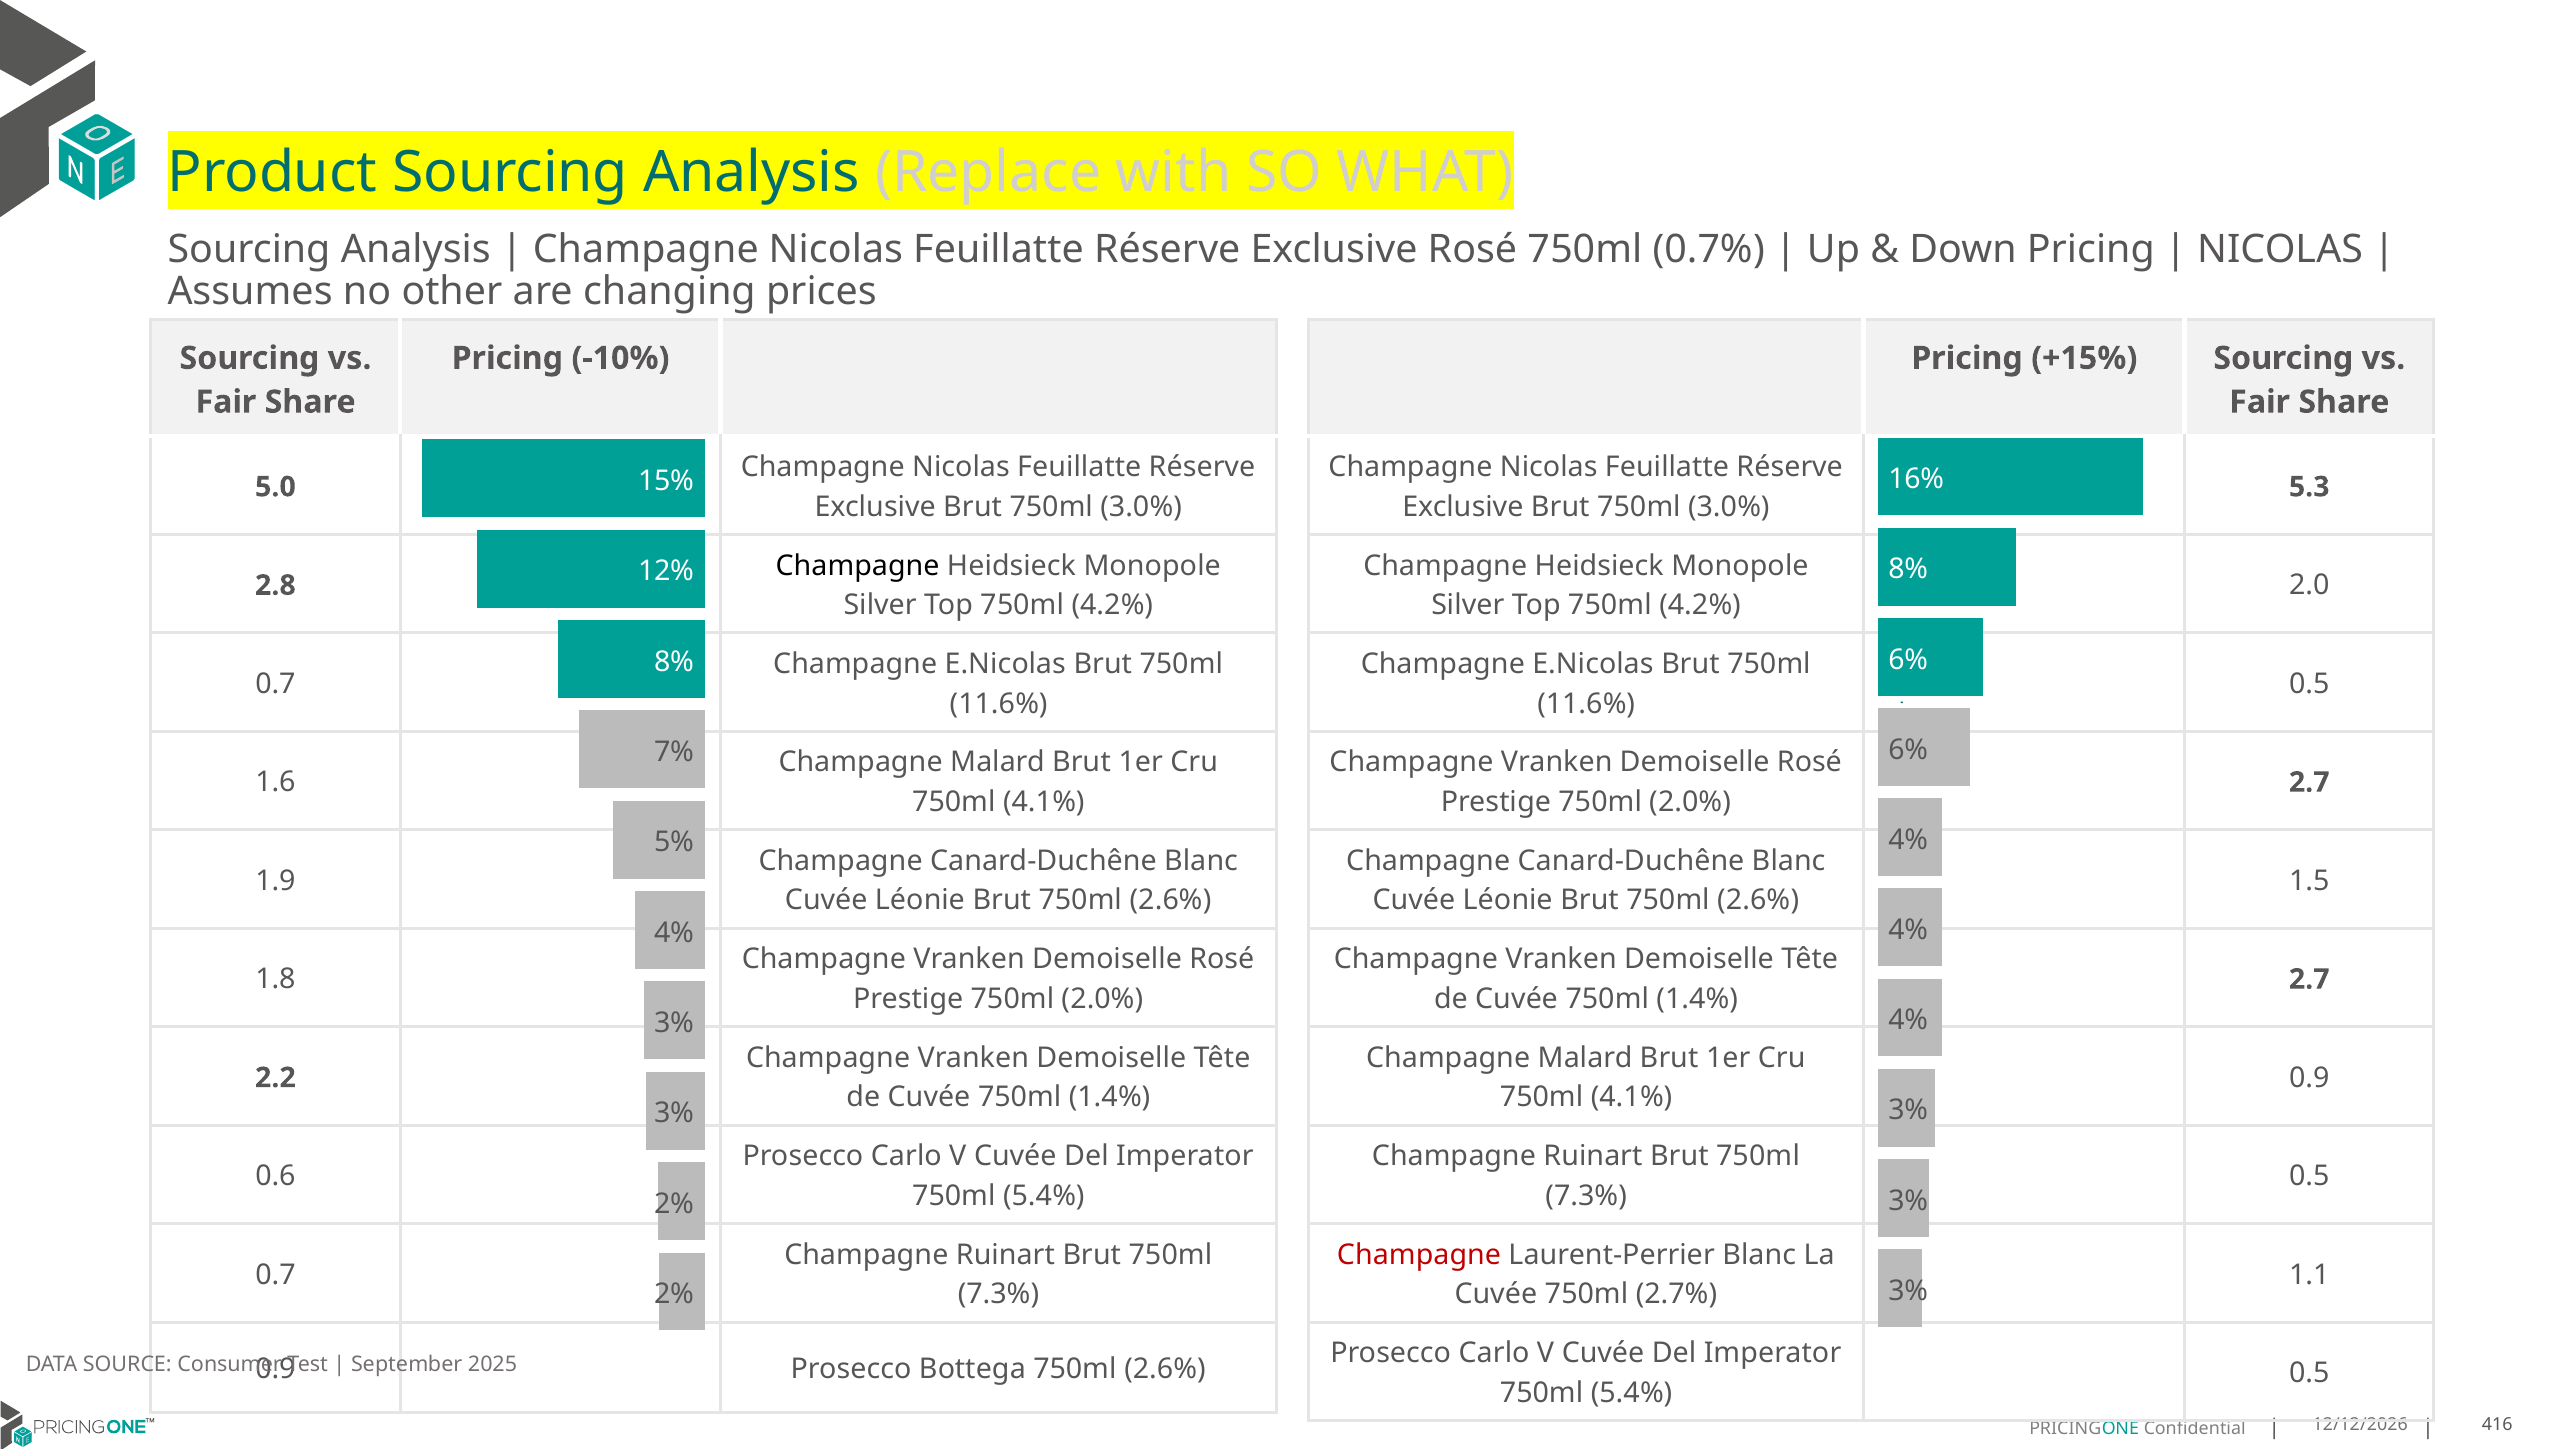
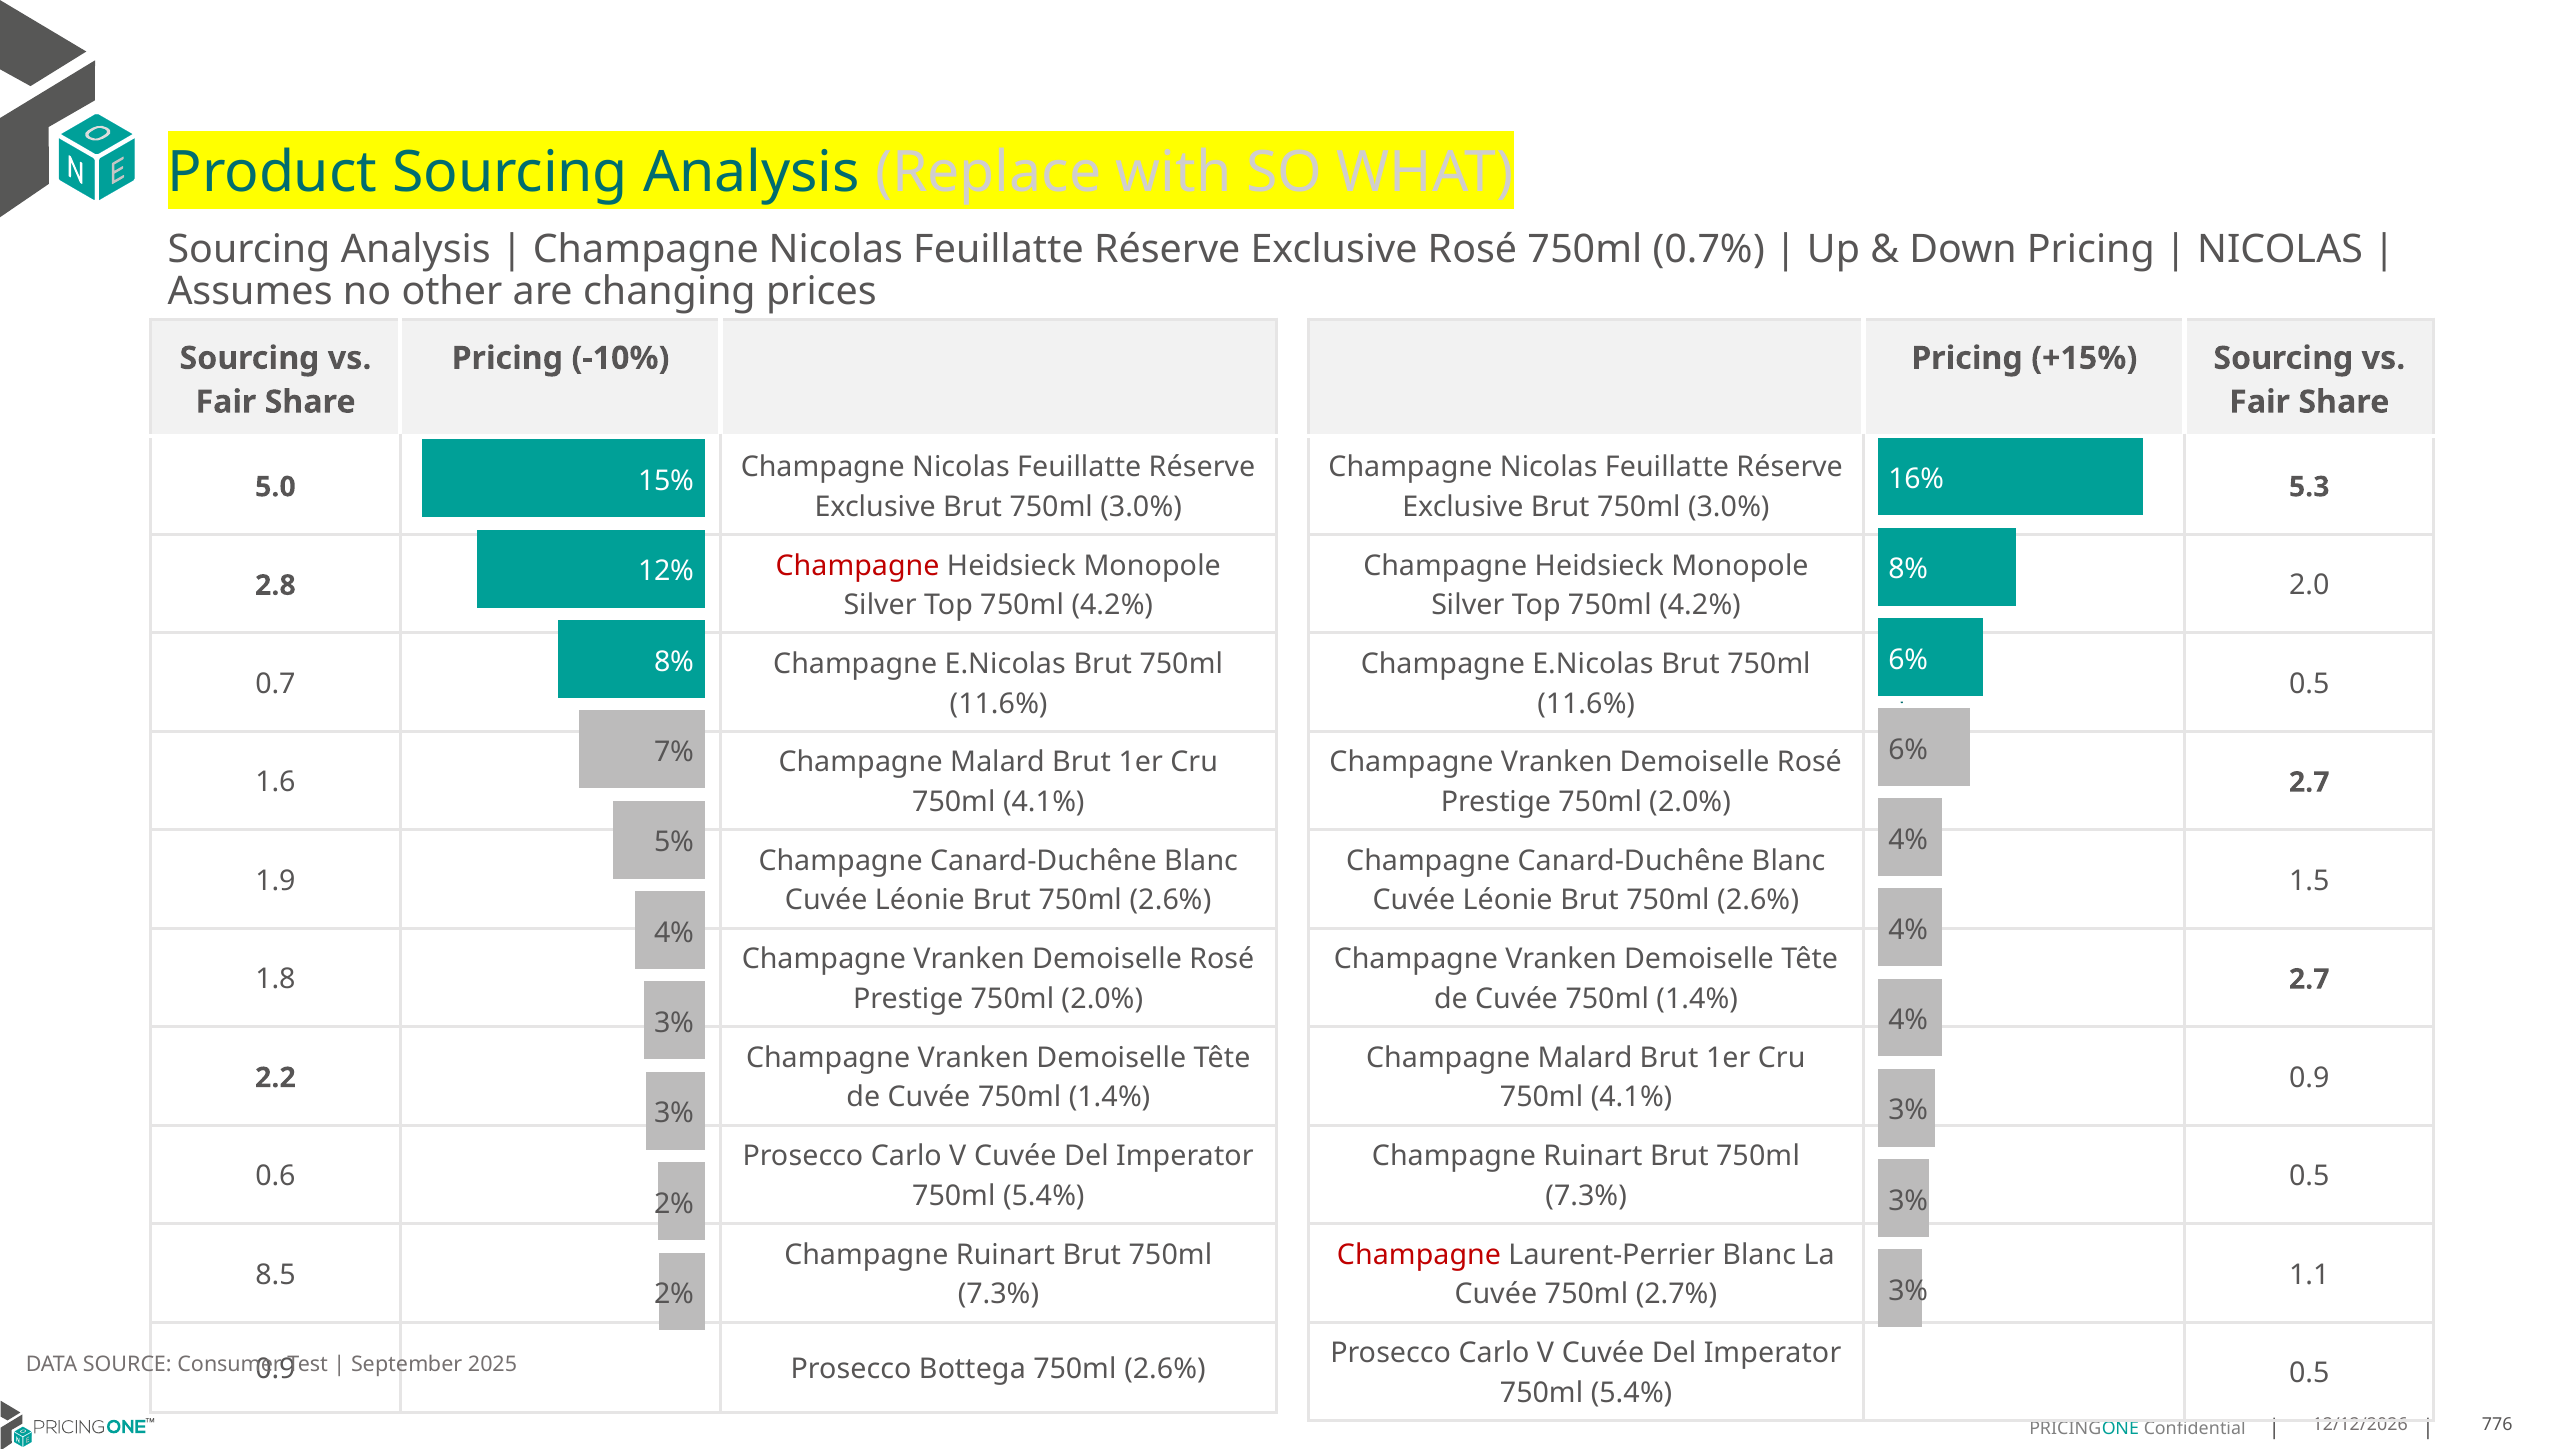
Champagne at (858, 566) colour: black -> red
0.7 at (275, 1275): 0.7 -> 8.5
416: 416 -> 776
